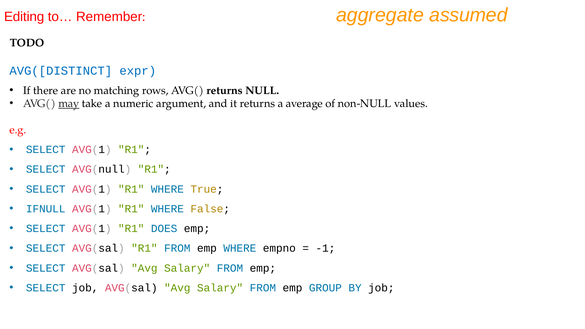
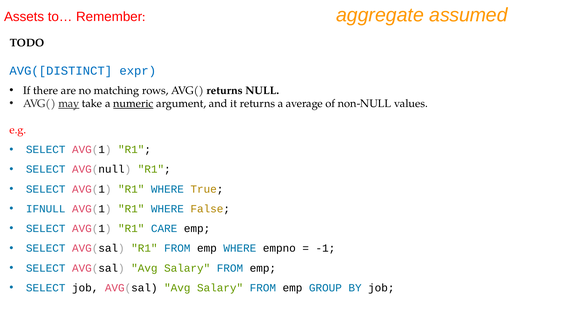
Editing: Editing -> Assets
numeric underline: none -> present
DOES: DOES -> CARE
